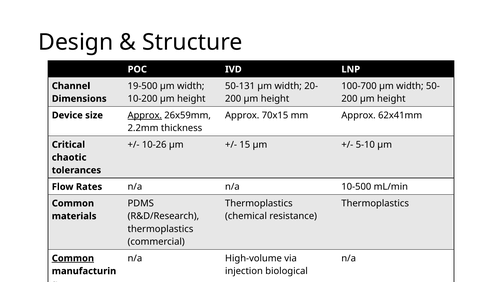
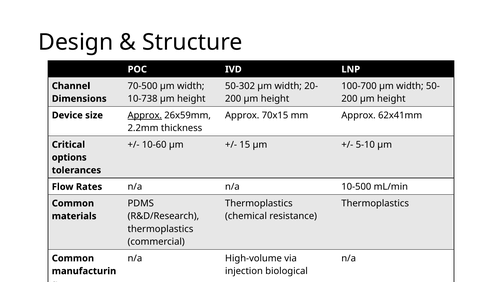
19-500: 19-500 -> 70-500
50-131: 50-131 -> 50-302
10-200: 10-200 -> 10-738
10-26: 10-26 -> 10-60
chaotic: chaotic -> options
Common at (73, 259) underline: present -> none
